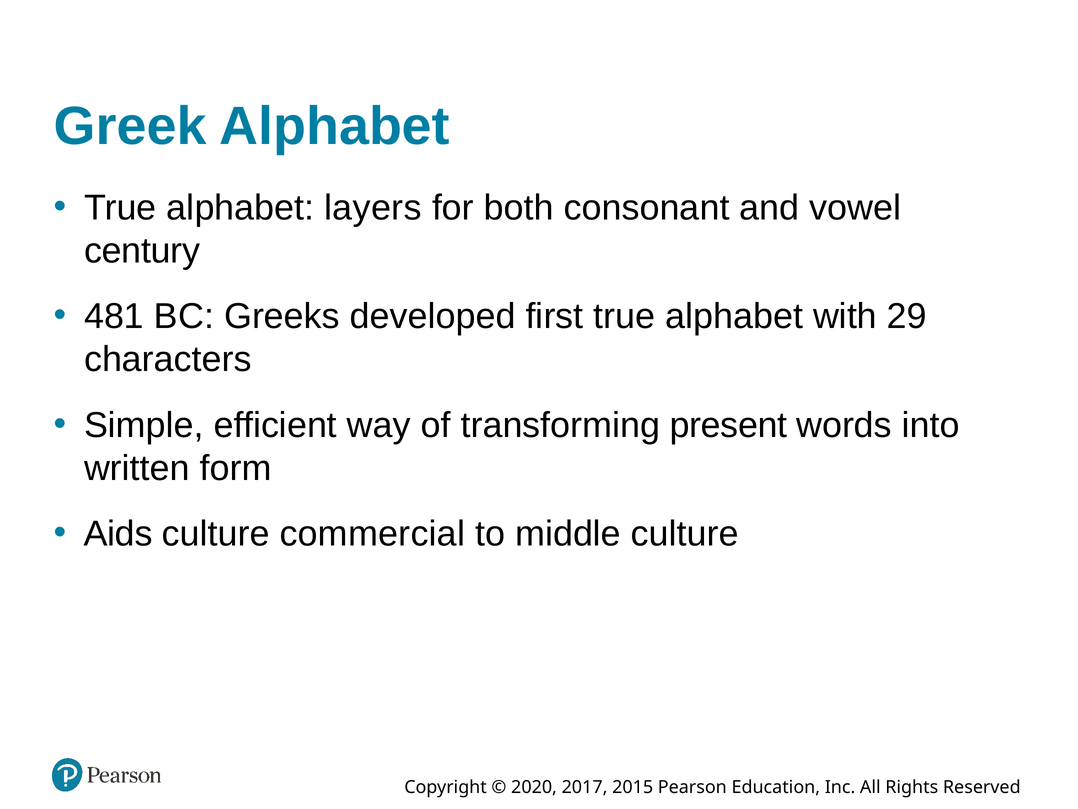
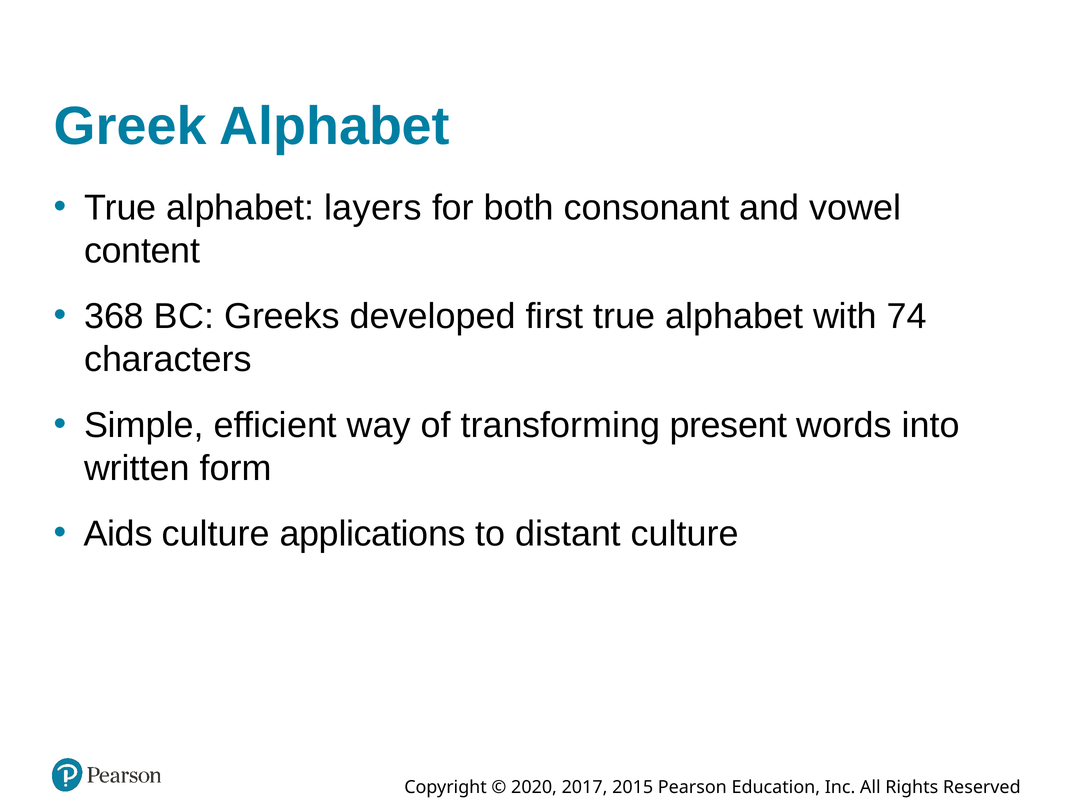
century: century -> content
481: 481 -> 368
29: 29 -> 74
commercial: commercial -> applications
middle: middle -> distant
